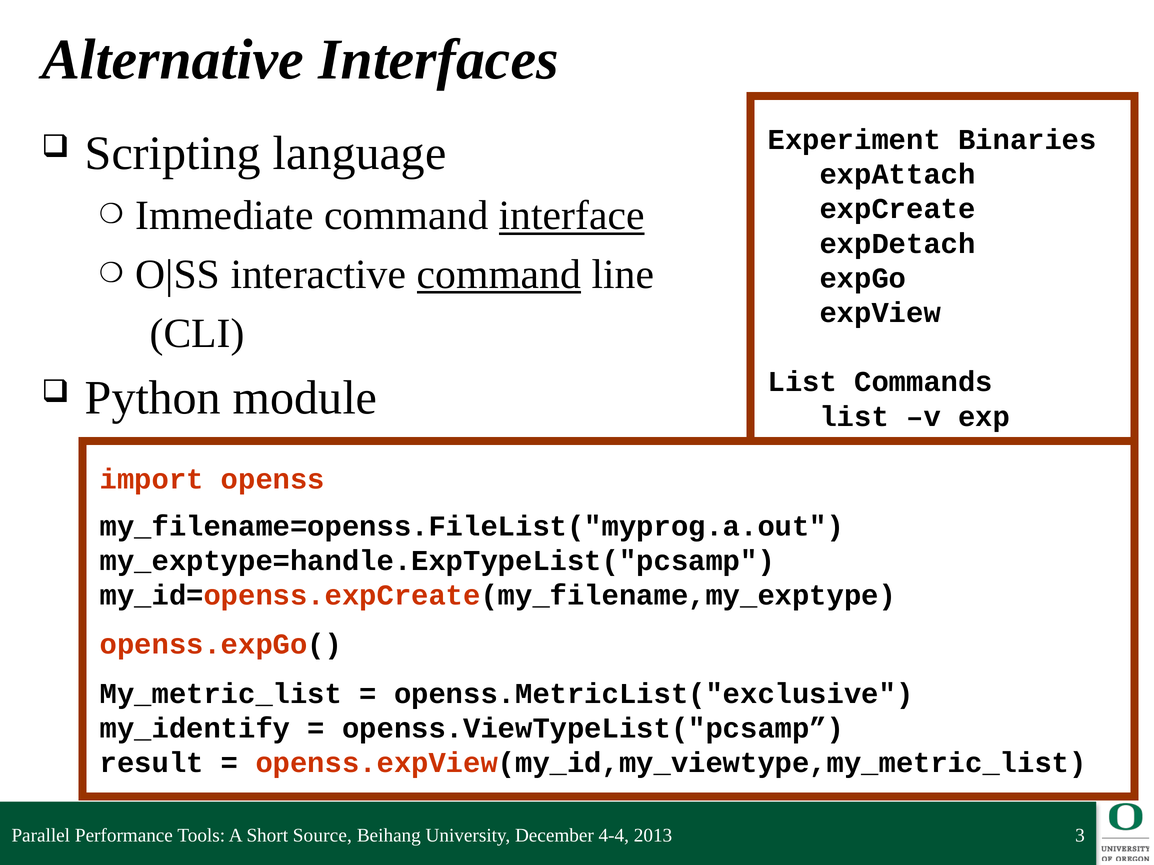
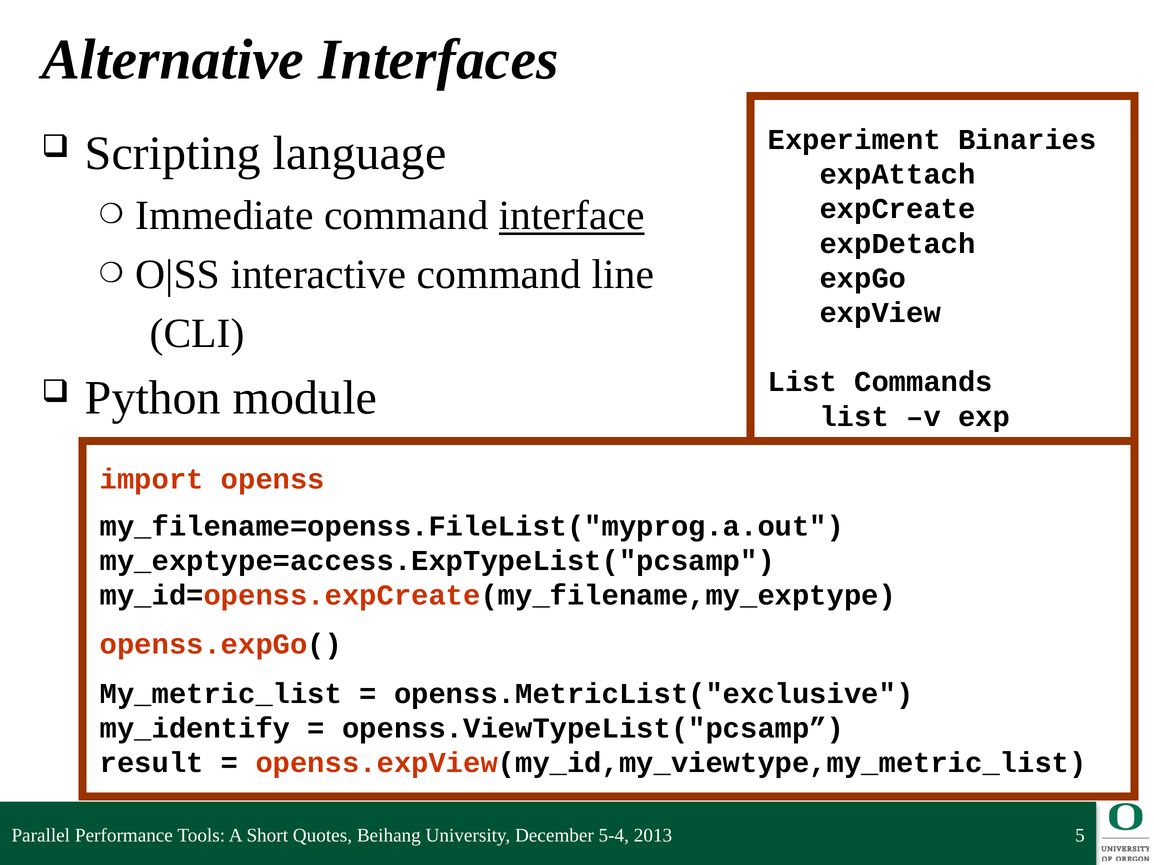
command at (499, 275) underline: present -> none
my_exptype=handle.ExpTypeList("pcsamp: my_exptype=handle.ExpTypeList("pcsamp -> my_exptype=access.ExpTypeList("pcsamp
Source: Source -> Quotes
4-4: 4-4 -> 5-4
3: 3 -> 5
